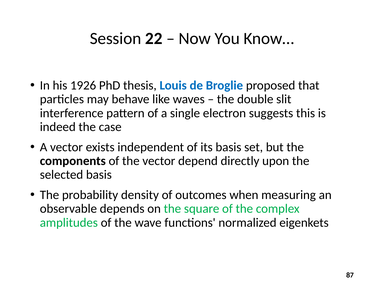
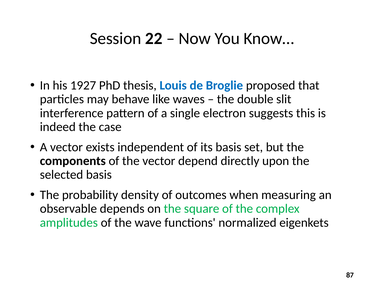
1926: 1926 -> 1927
